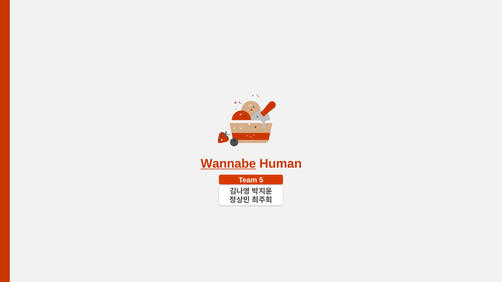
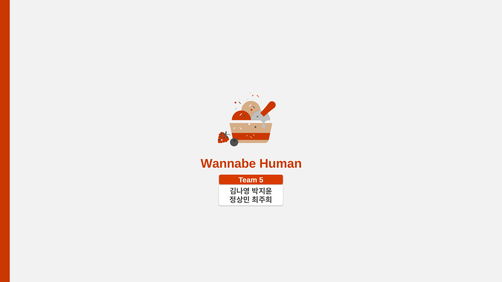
Wannabe underline: present -> none
